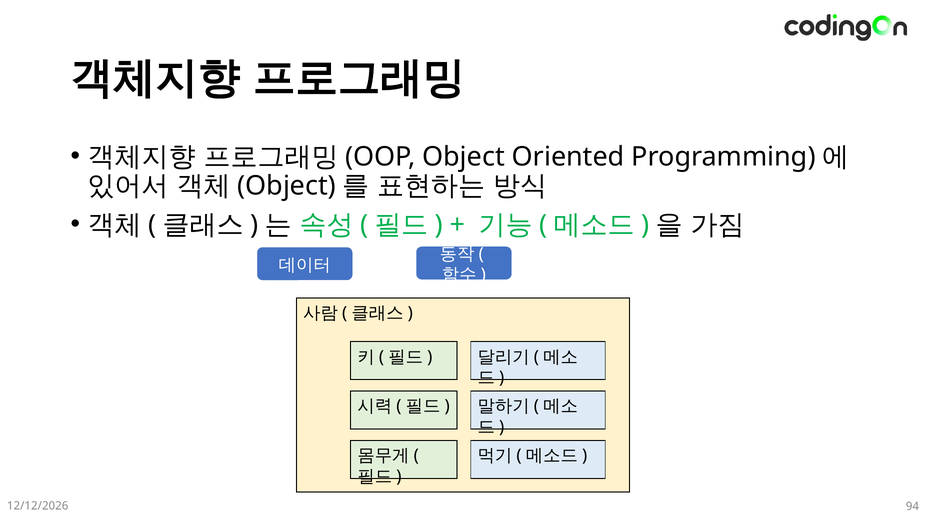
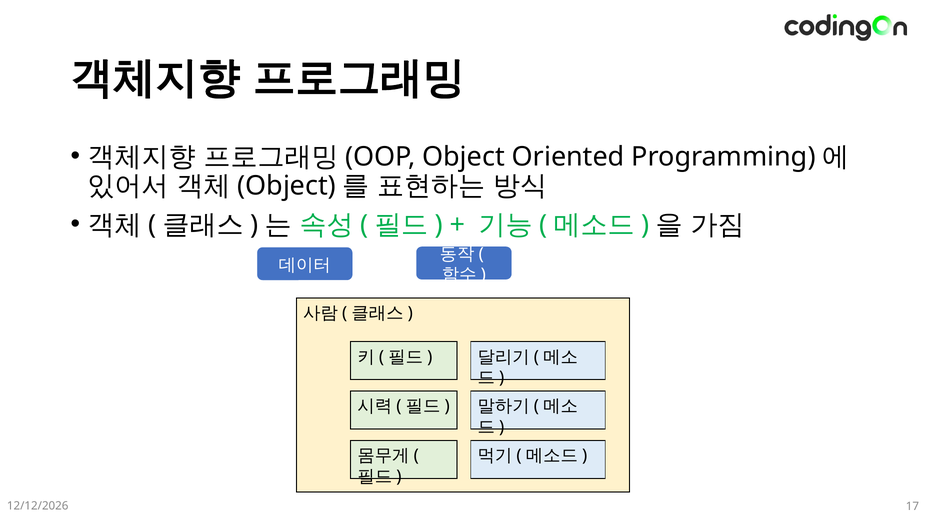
94: 94 -> 17
